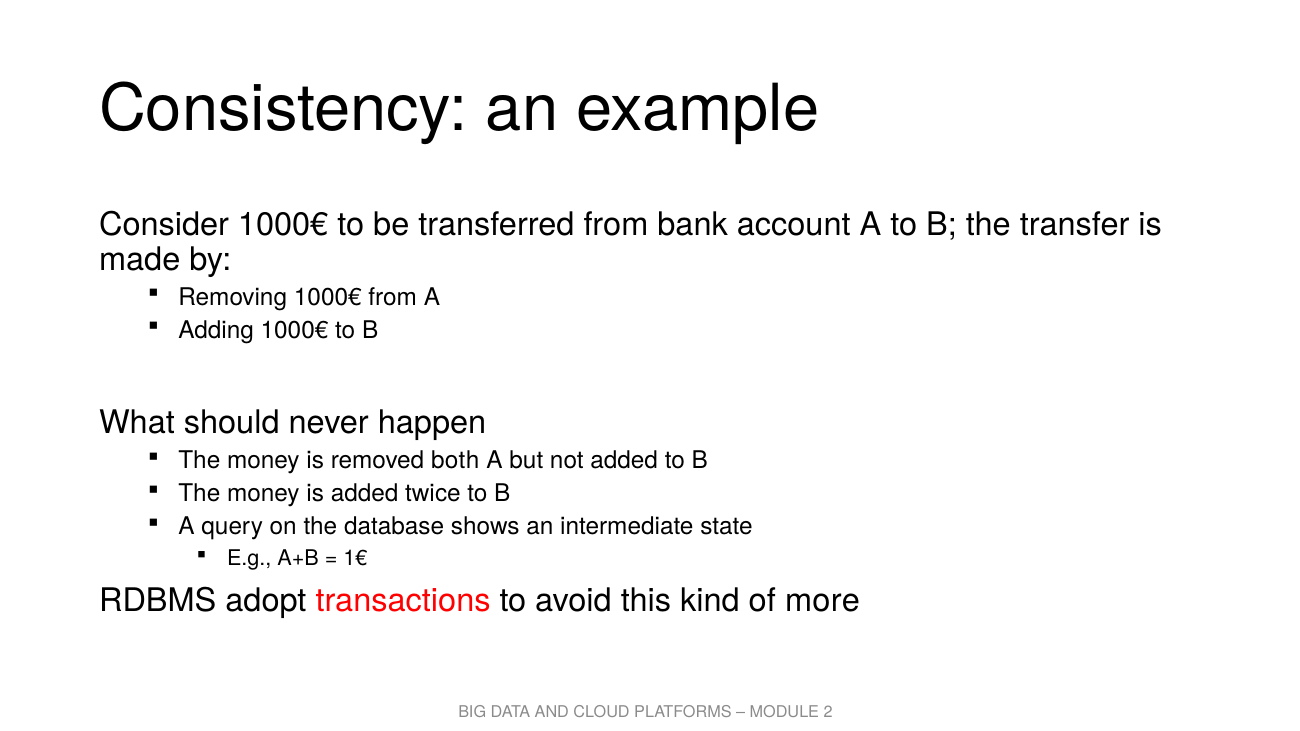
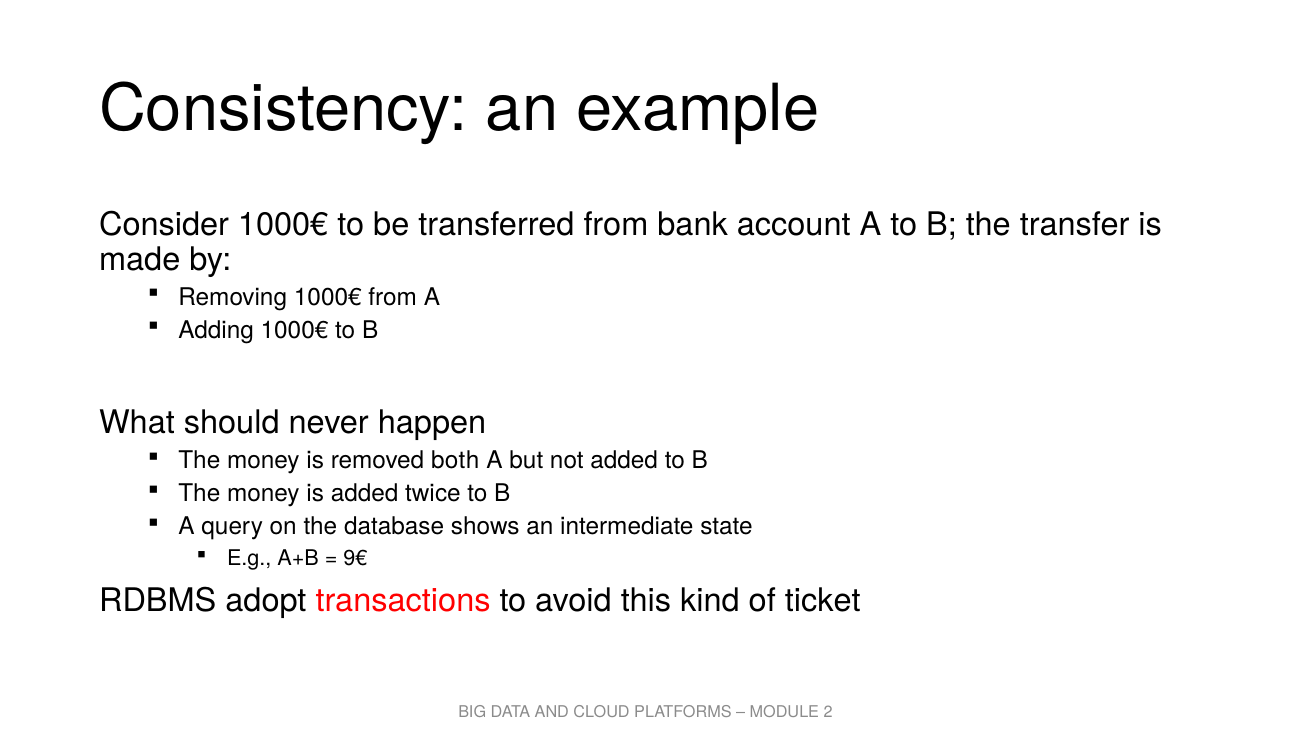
1€: 1€ -> 9€
more: more -> ticket
